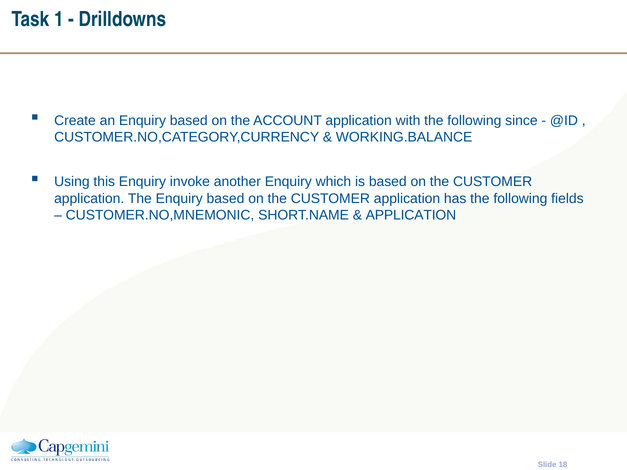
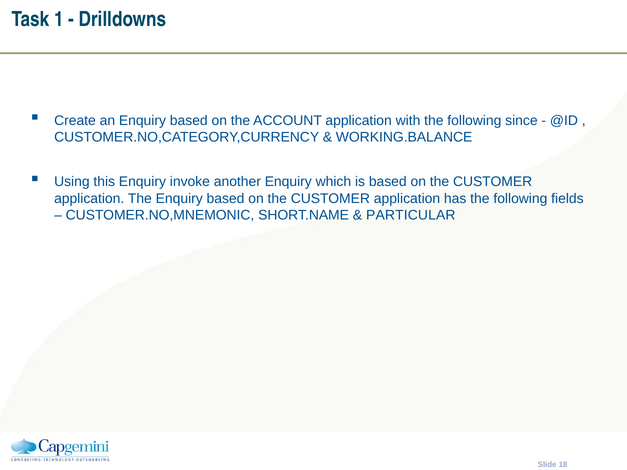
APPLICATION at (411, 215): APPLICATION -> PARTICULAR
